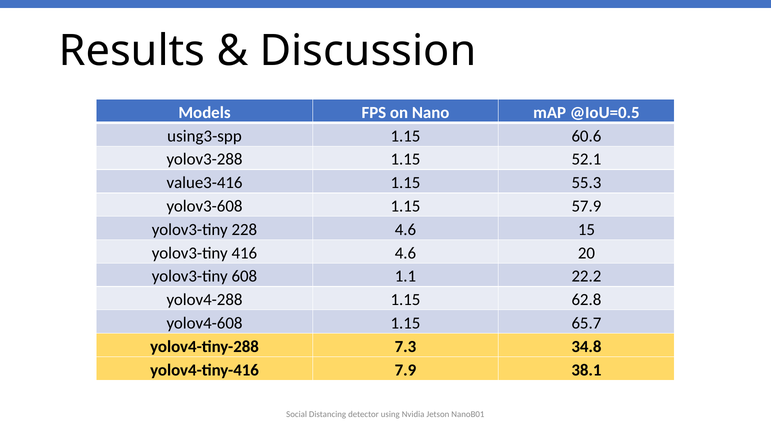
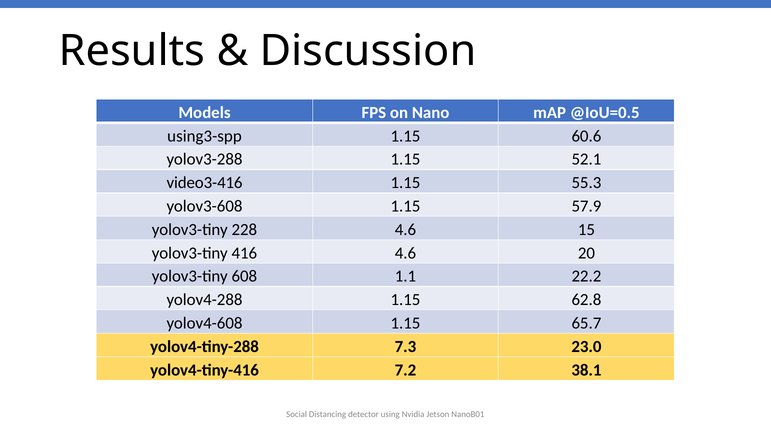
value3-416: value3-416 -> video3-416
34.8: 34.8 -> 23.0
7.9: 7.9 -> 7.2
